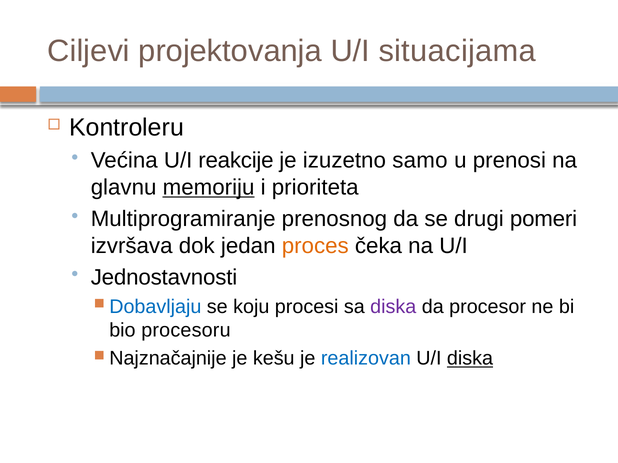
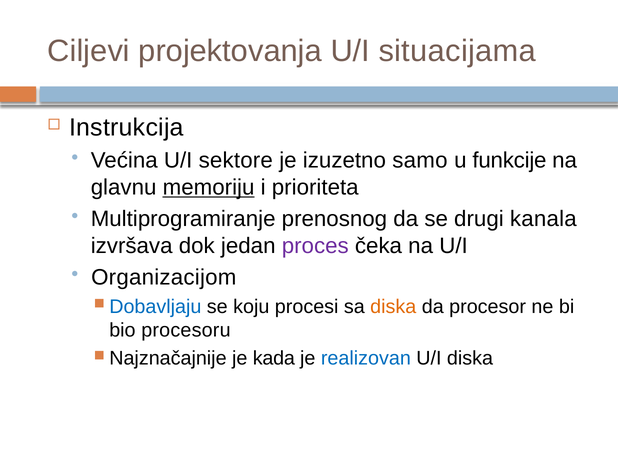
Kontroleru: Kontroleru -> Instrukcija
reakcije: reakcije -> sektore
prenosi: prenosi -> funkcije
pomeri: pomeri -> kanala
proces colour: orange -> purple
Jednostavnosti: Jednostavnosti -> Organizacijom
diska at (393, 307) colour: purple -> orange
kešu: kešu -> kada
diska at (470, 359) underline: present -> none
